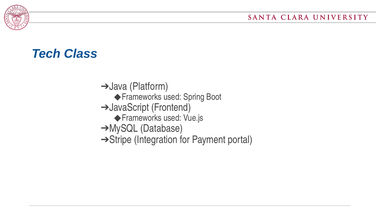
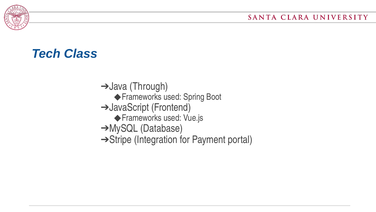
Platform: Platform -> Through
